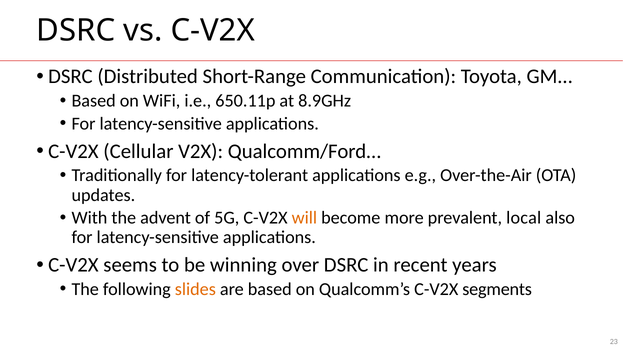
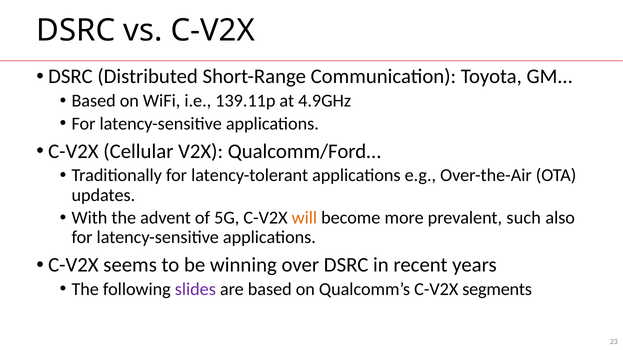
650.11p: 650.11p -> 139.11p
8.9GHz: 8.9GHz -> 4.9GHz
local: local -> such
slides colour: orange -> purple
